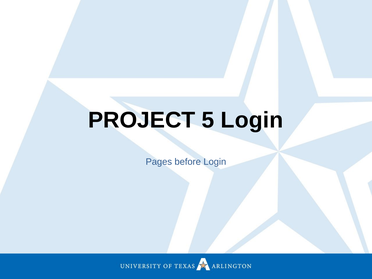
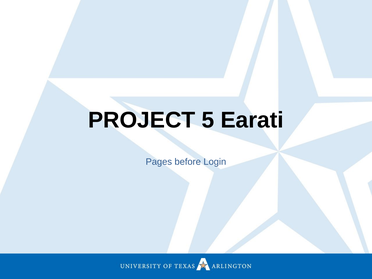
5 Login: Login -> Earati
